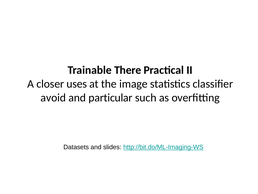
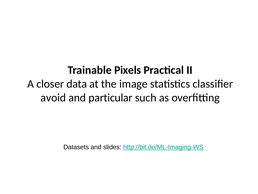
There: There -> Pixels
uses: uses -> data
